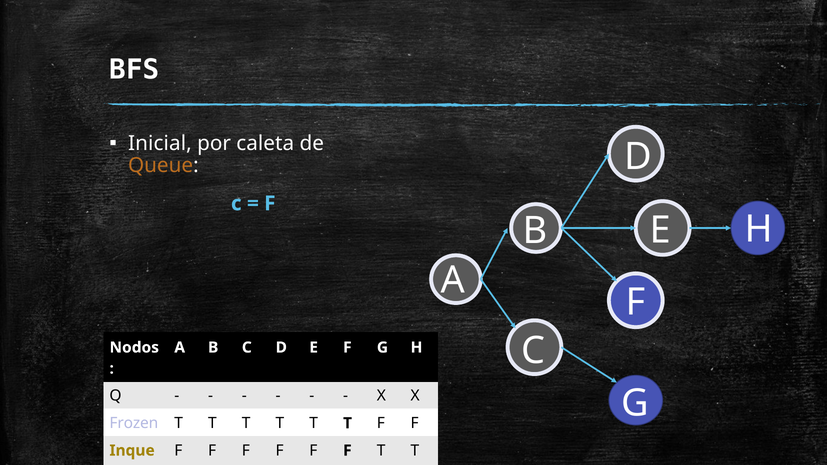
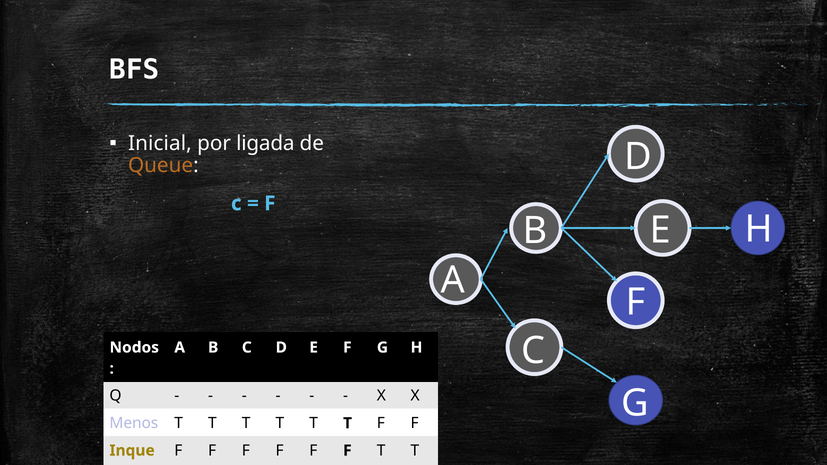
caleta: caleta -> ligada
Frozen: Frozen -> Menos
